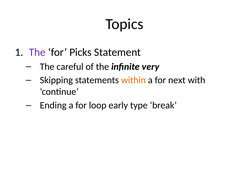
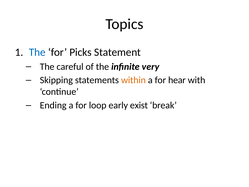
The at (37, 52) colour: purple -> blue
next: next -> hear
type: type -> exist
